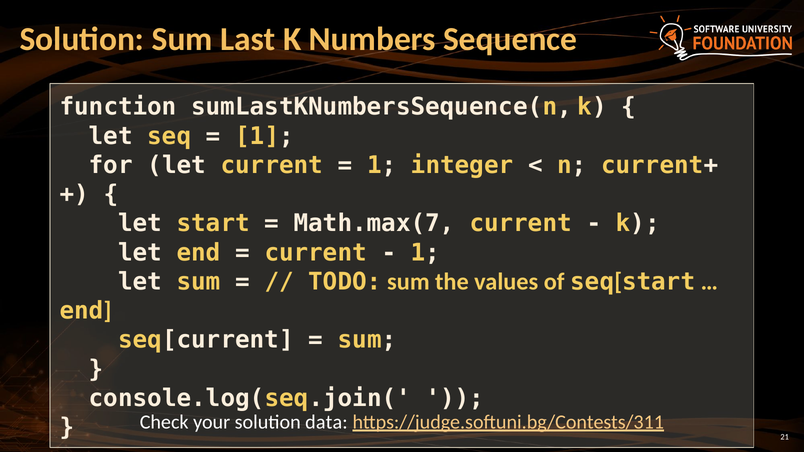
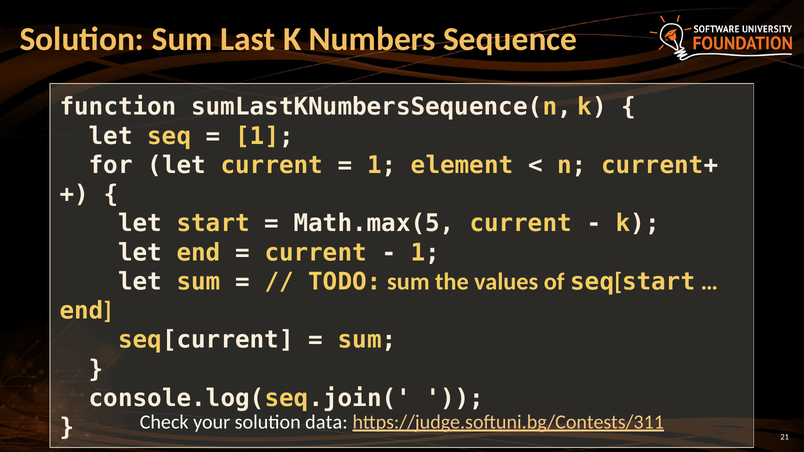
integer: integer -> element
Math.max(7: Math.max(7 -> Math.max(5
